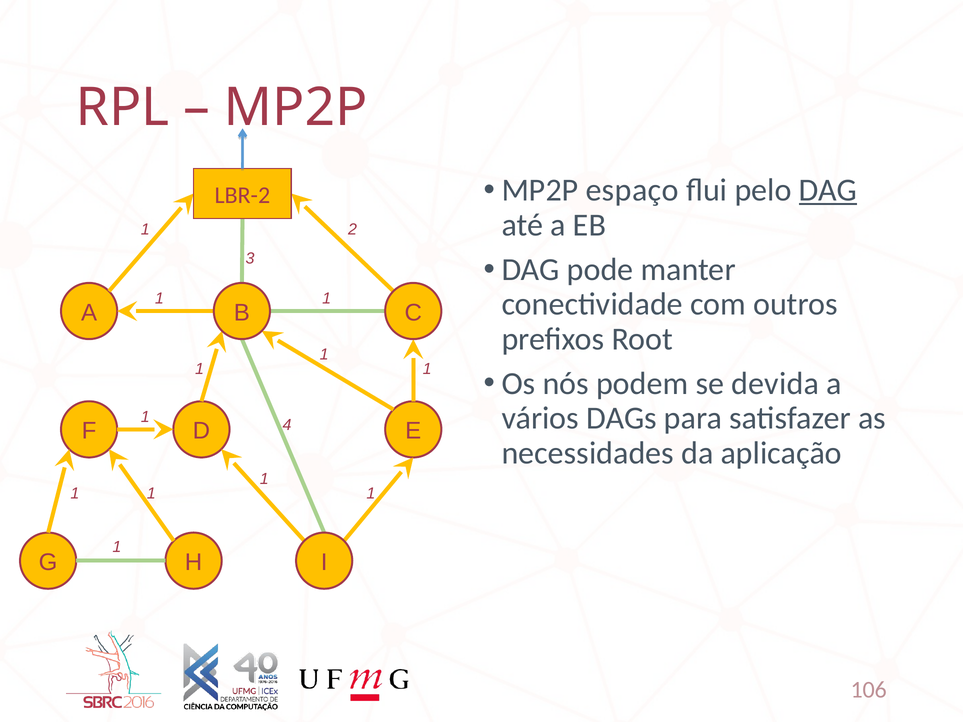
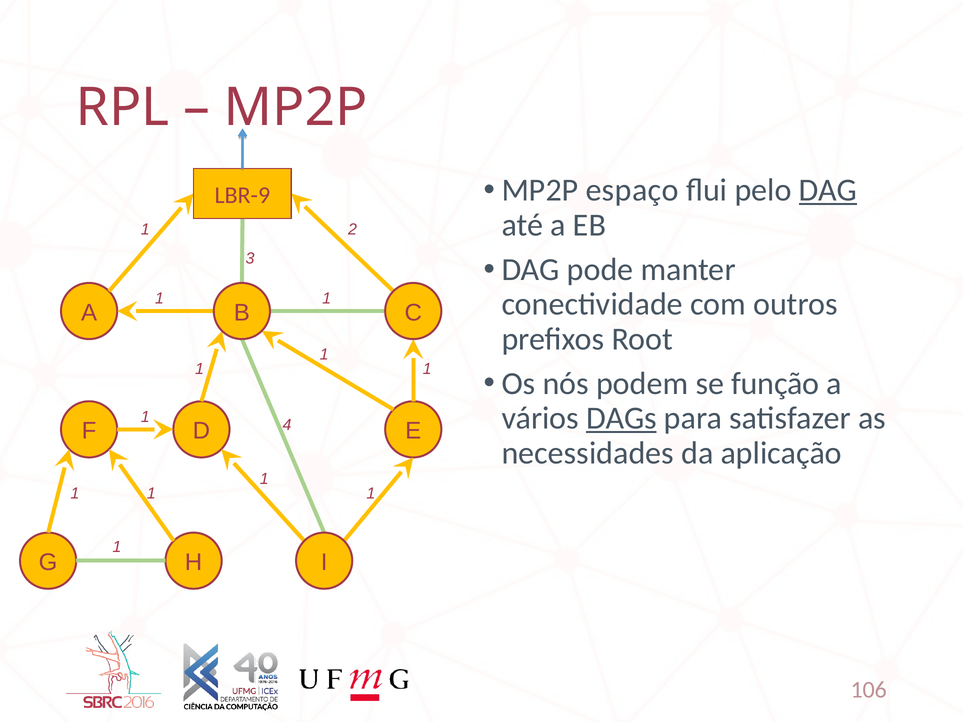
LBR-2: LBR-2 -> LBR-9
devida: devida -> função
DAGs underline: none -> present
